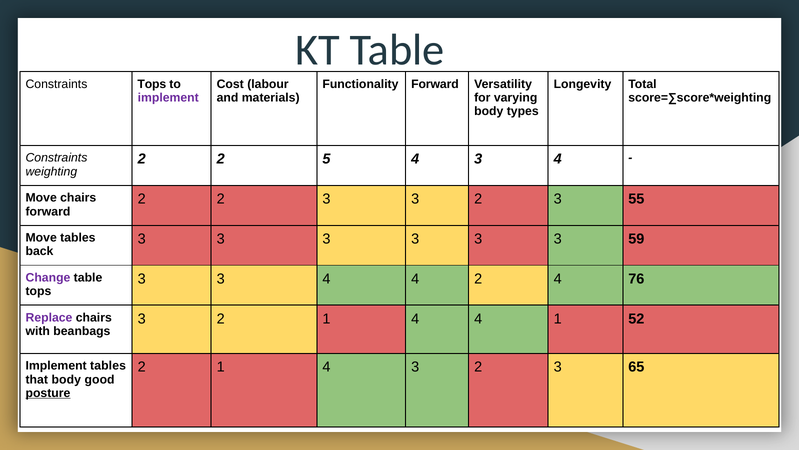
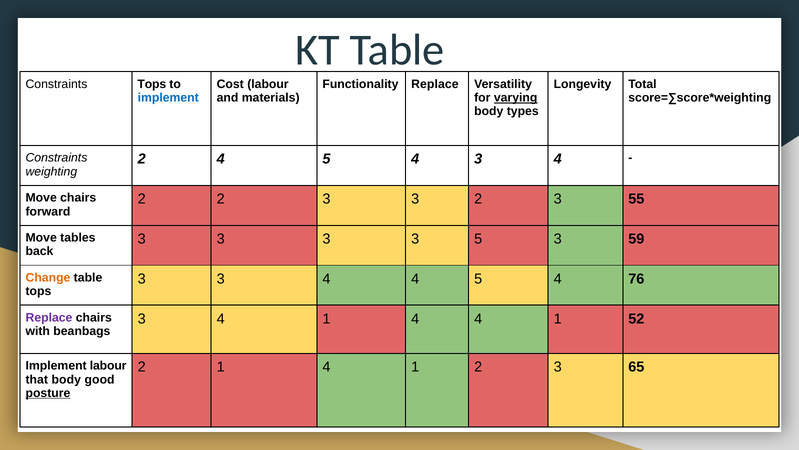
Functionality Forward: Forward -> Replace
implement at (168, 98) colour: purple -> blue
varying underline: none -> present
2 at (221, 159): 2 -> 4
3 at (478, 239): 3 -> 5
Change colour: purple -> orange
4 4 2: 2 -> 5
2 at (221, 319): 2 -> 4
Implement tables: tables -> labour
1 4 3: 3 -> 1
